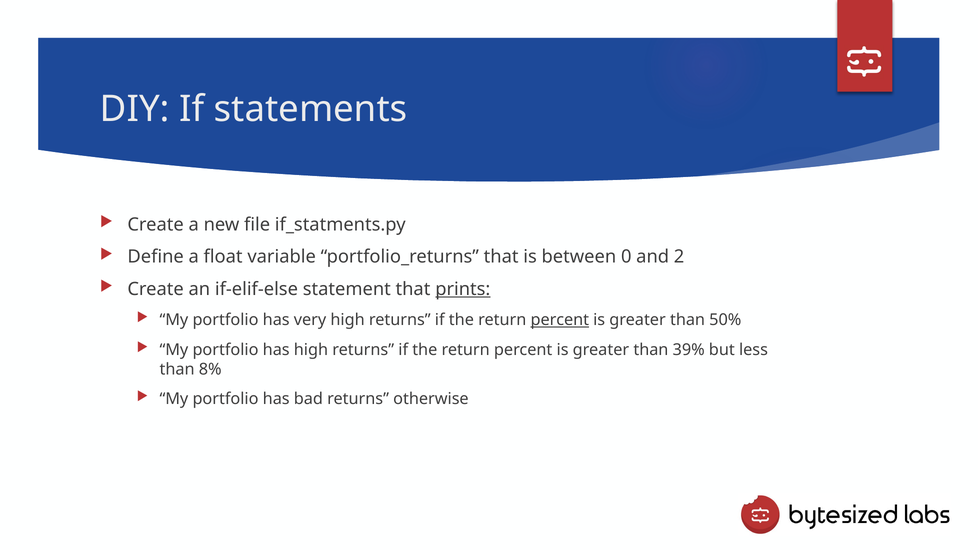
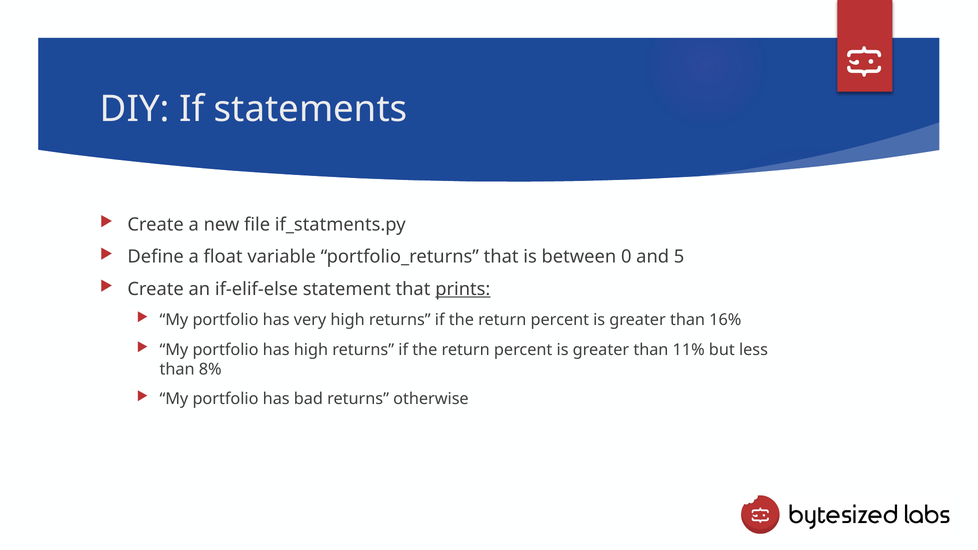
2: 2 -> 5
percent at (560, 320) underline: present -> none
50%: 50% -> 16%
39%: 39% -> 11%
